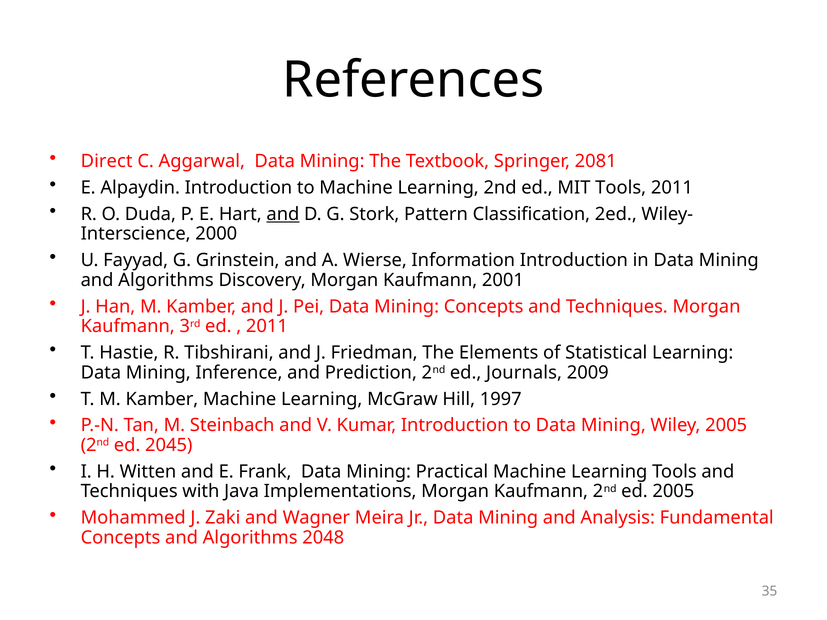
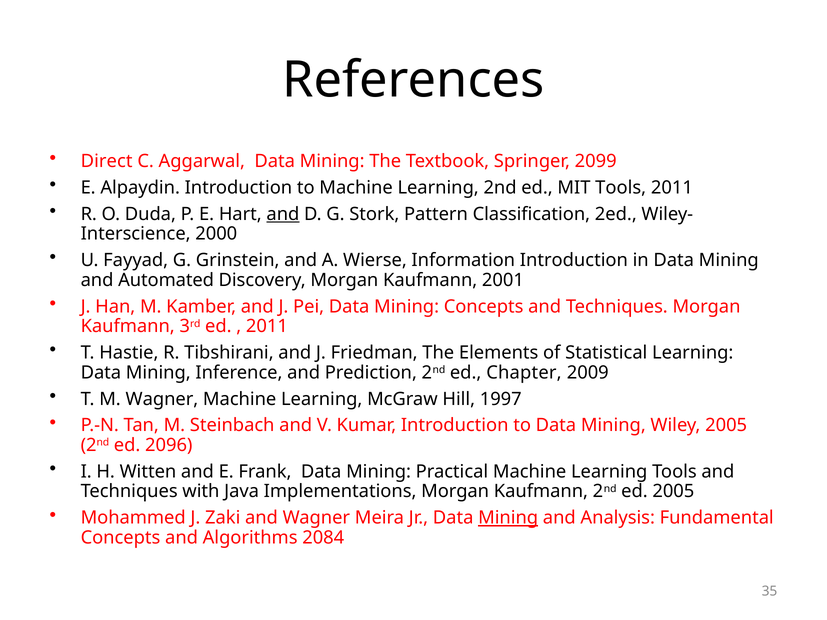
2081: 2081 -> 2099
Algorithms at (166, 280): Algorithms -> Automated
Journals: Journals -> Chapter
T M Kamber: Kamber -> Wagner
2045: 2045 -> 2096
Mining at (508, 518) underline: none -> present
2048: 2048 -> 2084
